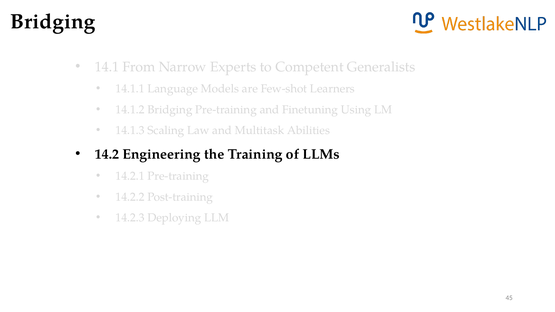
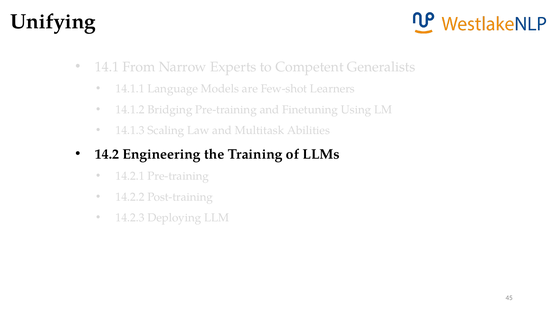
Bridging at (53, 22): Bridging -> Unifying
